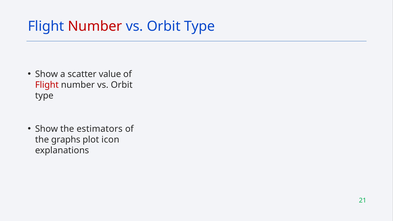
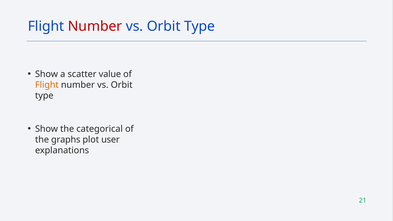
Flight at (47, 85) colour: red -> orange
estimators: estimators -> categorical
icon: icon -> user
